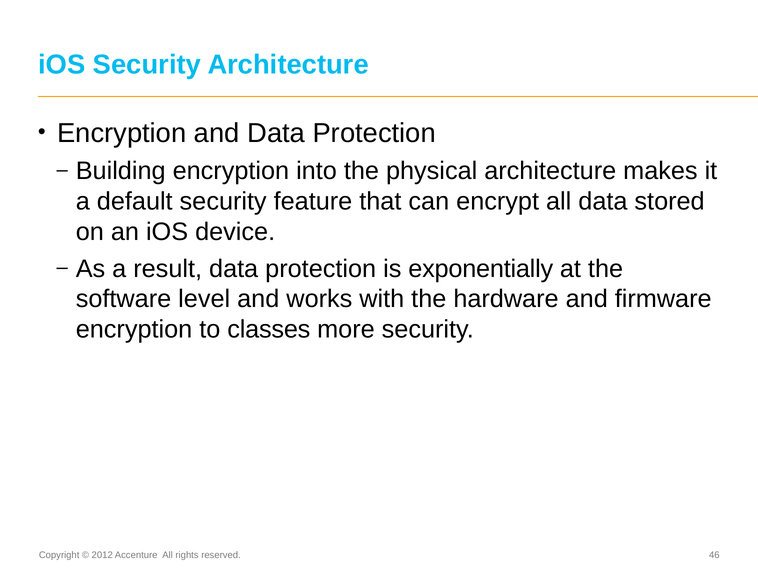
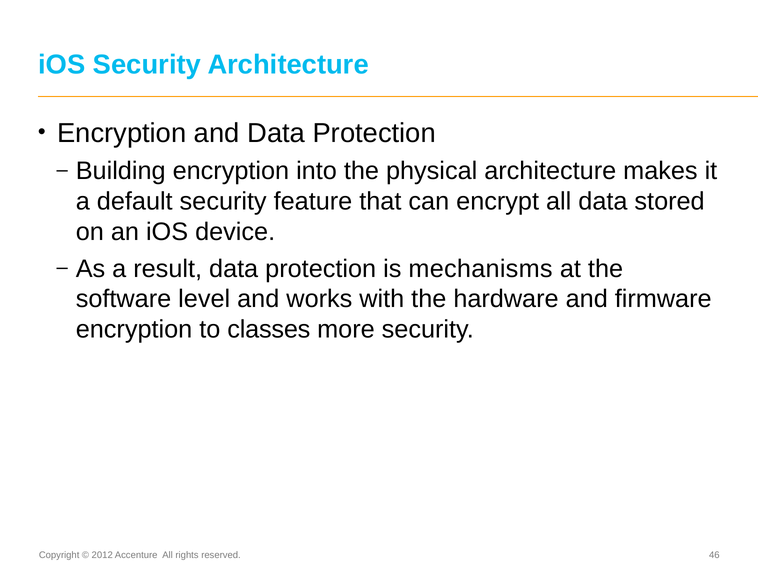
exponentially: exponentially -> mechanisms
